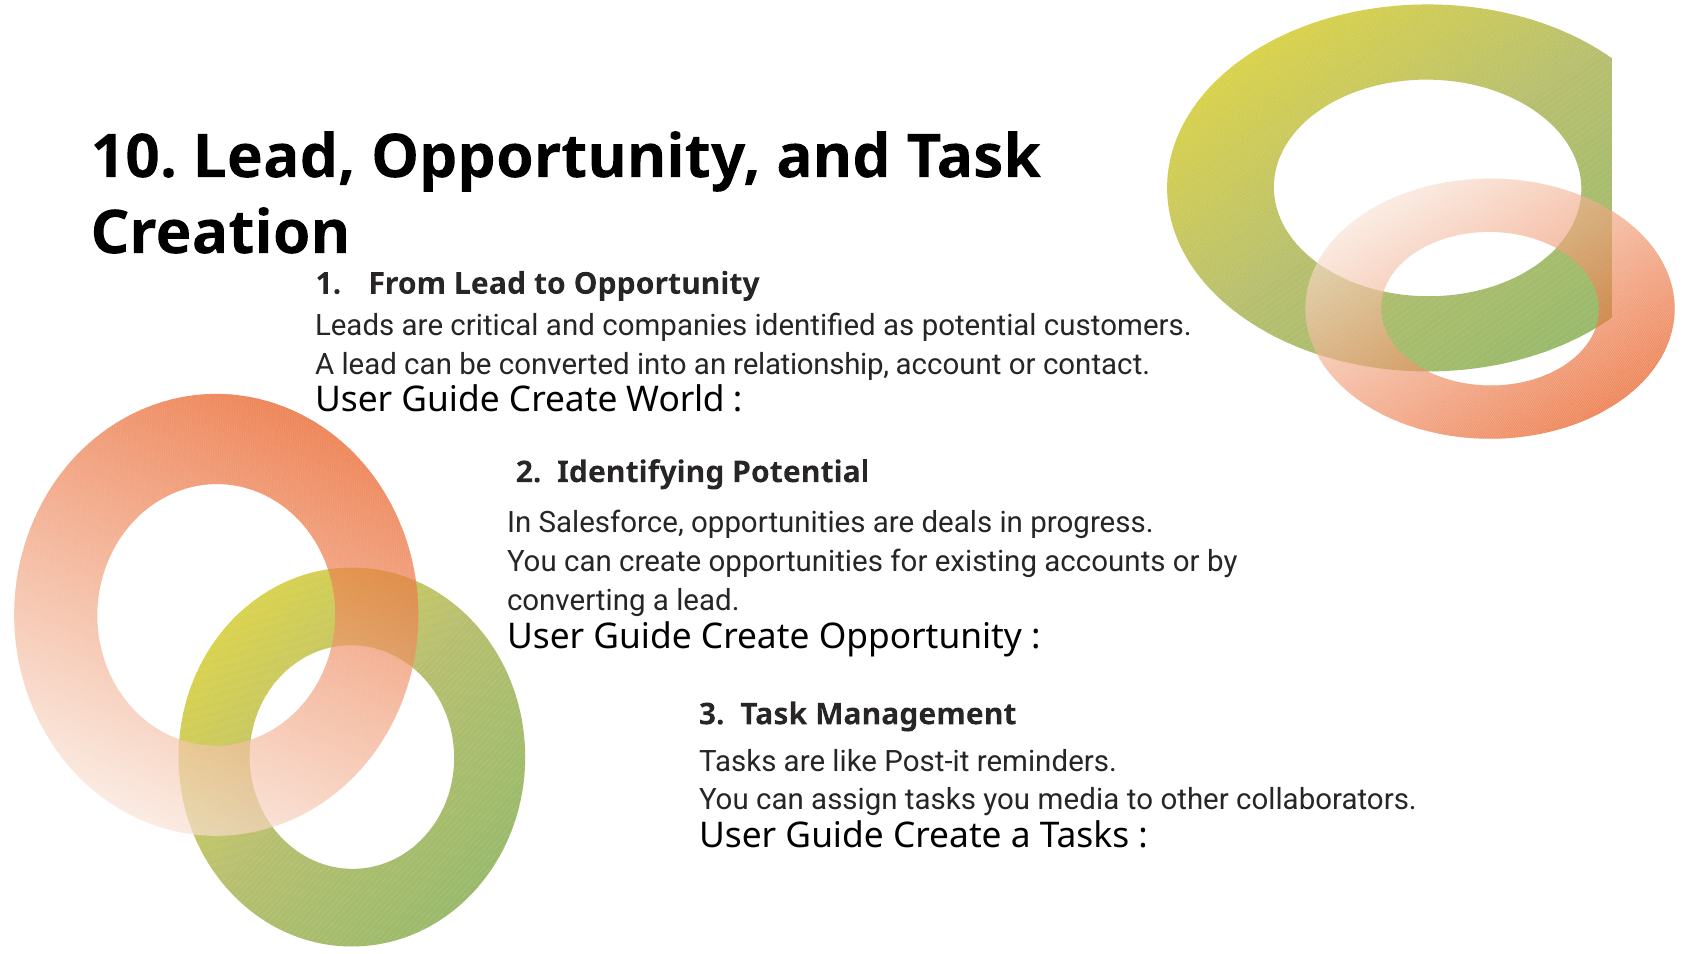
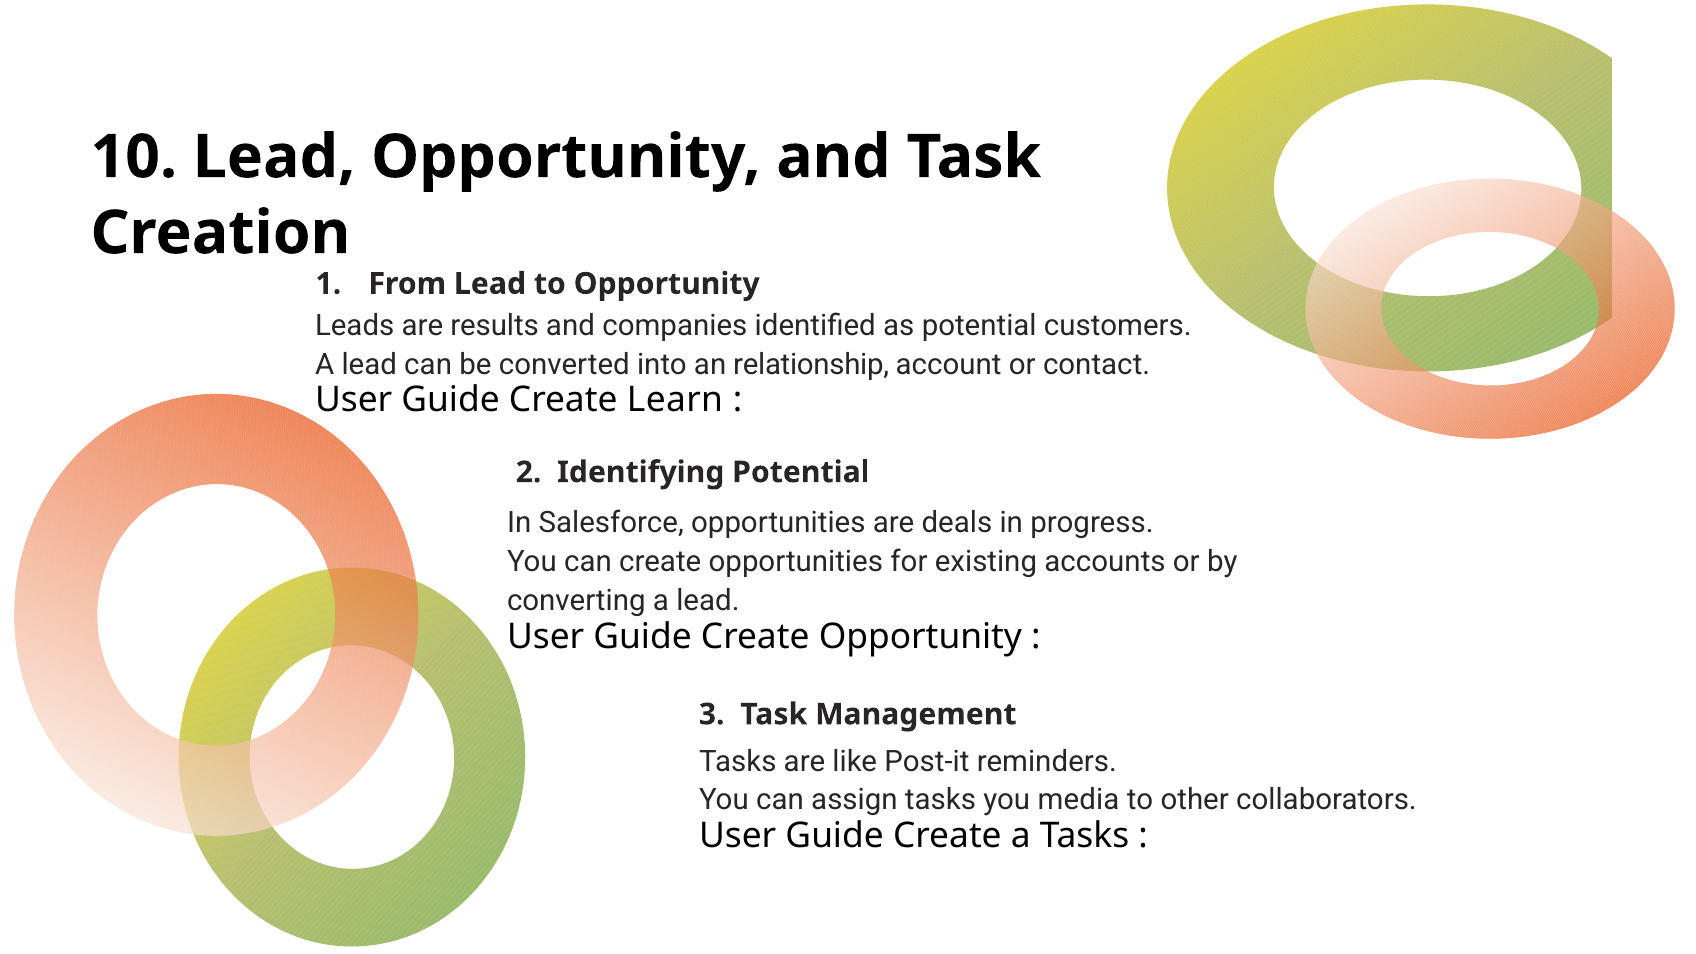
critical: critical -> results
World: World -> Learn
